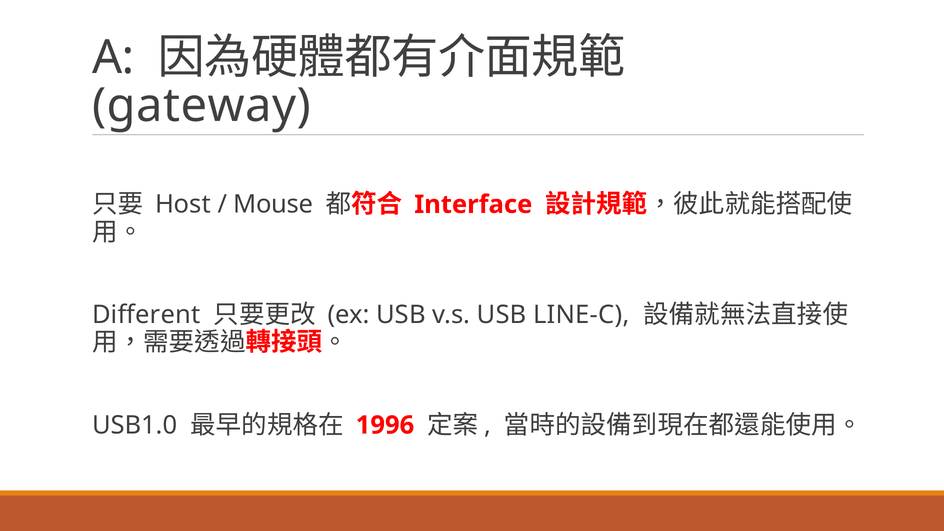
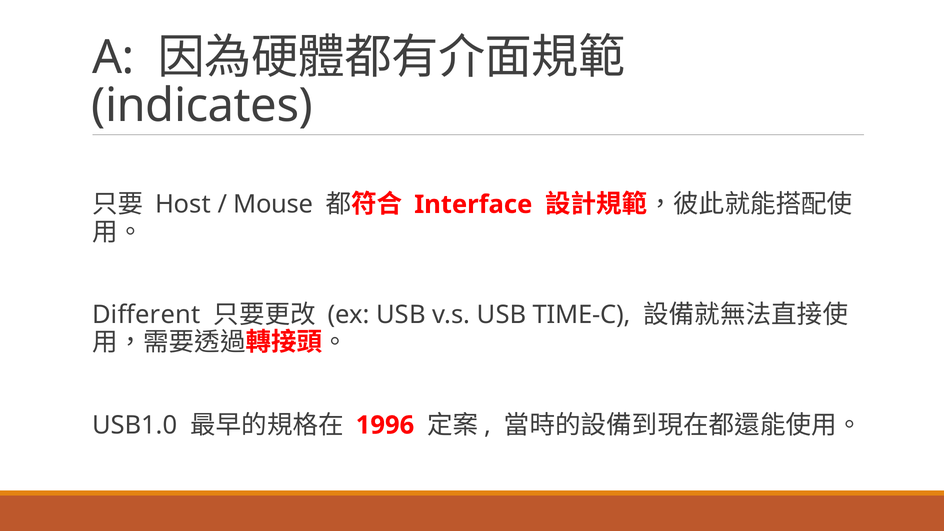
gateway: gateway -> indicates
LINE-C: LINE-C -> TIME-C
